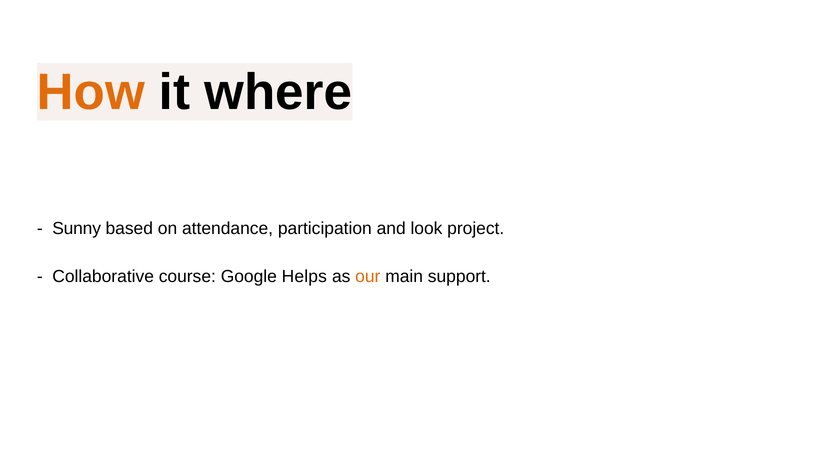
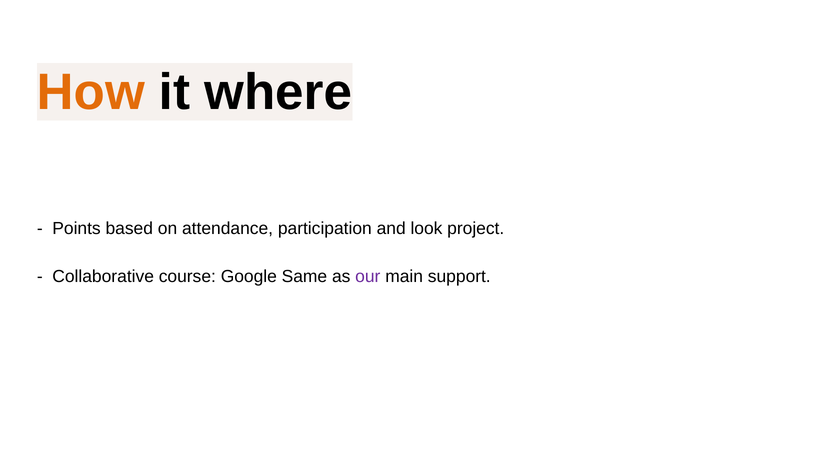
Sunny: Sunny -> Points
Helps: Helps -> Same
our colour: orange -> purple
